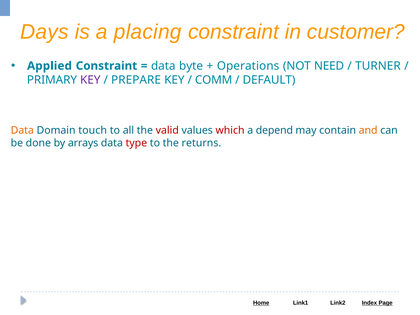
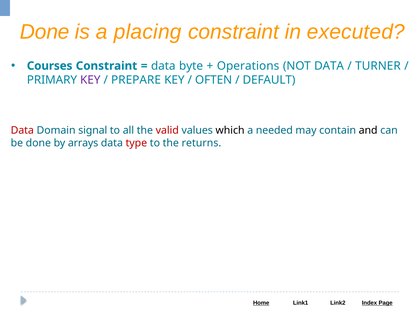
Days at (45, 32): Days -> Done
customer: customer -> executed
Applied: Applied -> Courses
NOT NEED: NEED -> DATA
COMM: COMM -> OFTEN
Data at (22, 130) colour: orange -> red
touch: touch -> signal
which colour: red -> black
depend: depend -> needed
and colour: orange -> black
